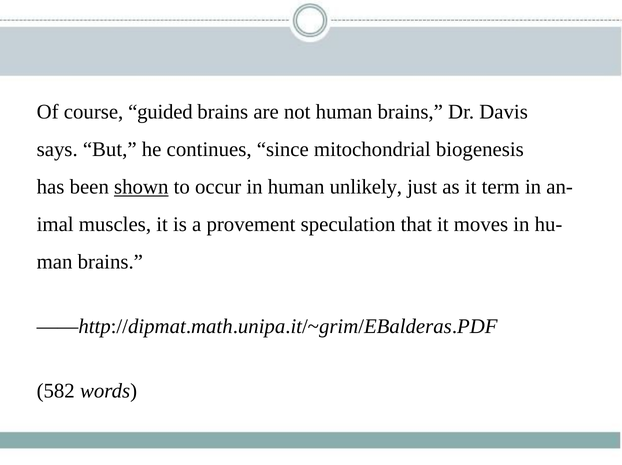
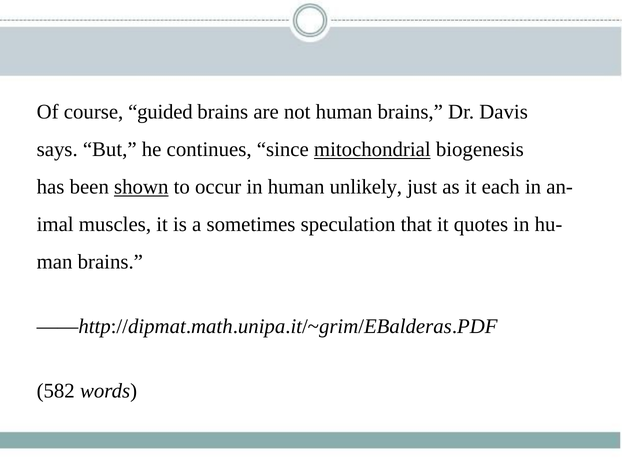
mitochondrial underline: none -> present
term: term -> each
provement: provement -> sometimes
moves: moves -> quotes
